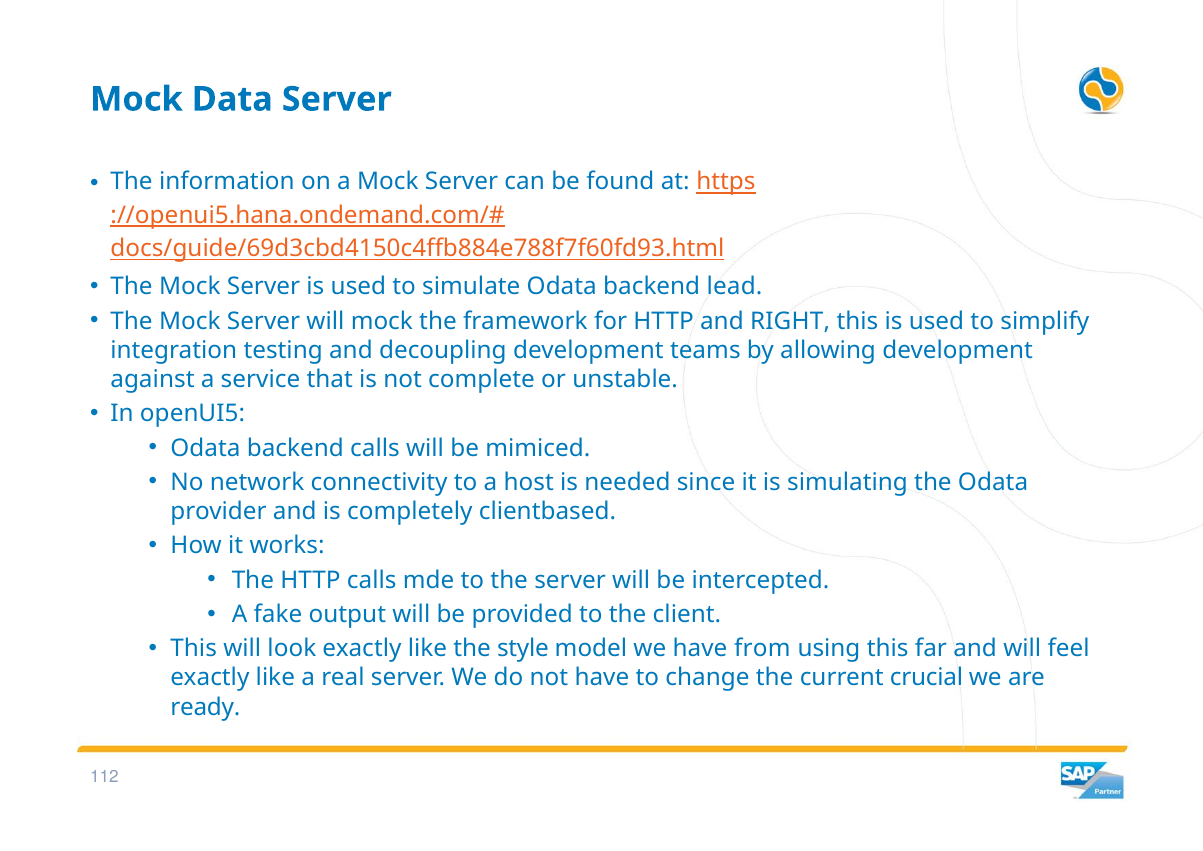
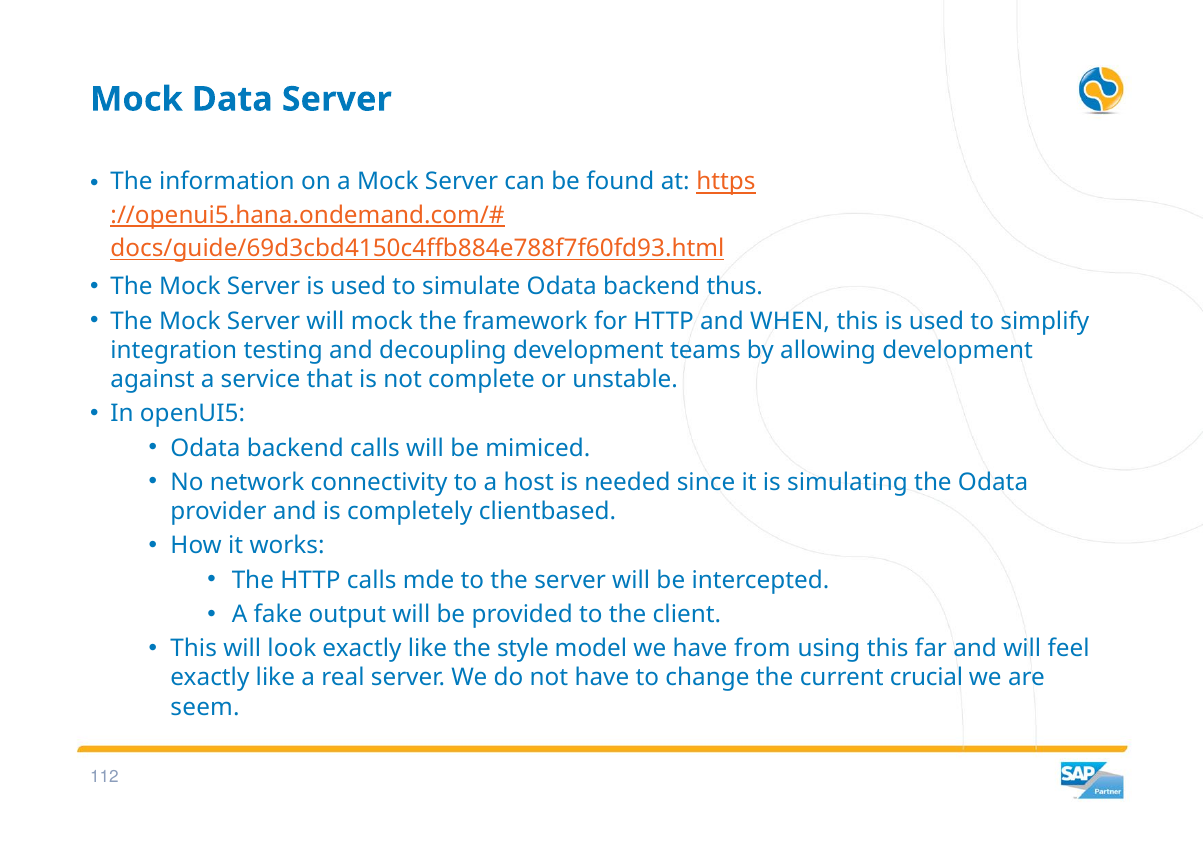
lead: lead -> thus
RIGHT: RIGHT -> WHEN
ready: ready -> seem
